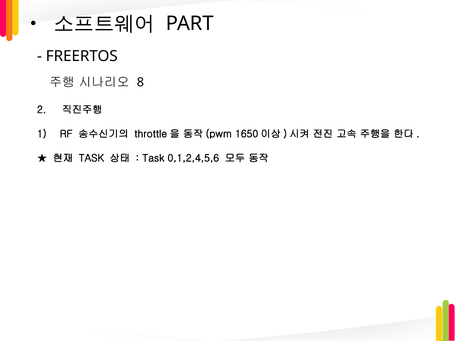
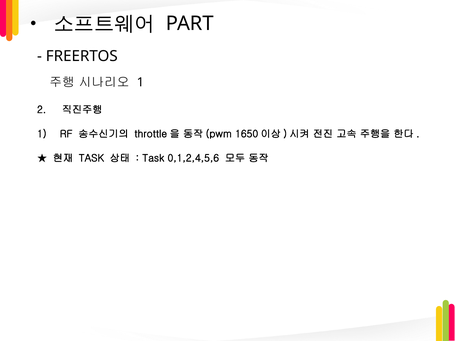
8 at (140, 82): 8 -> 1
